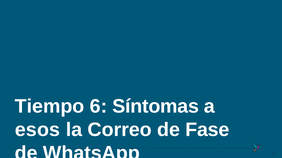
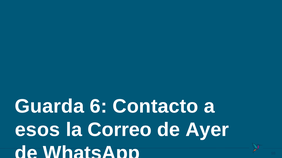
Tiempo: Tiempo -> Guarda
Síntomas: Síntomas -> Contacto
Fase: Fase -> Ayer
